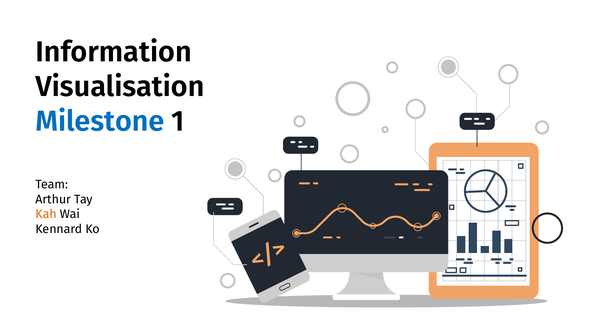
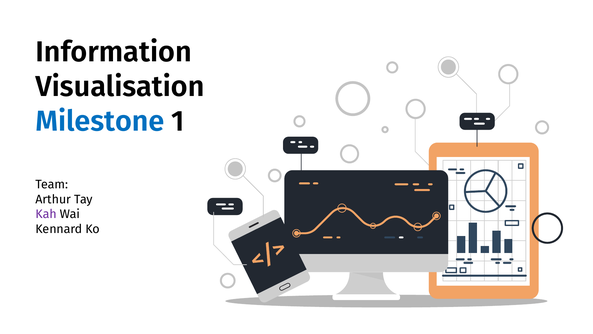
Kah colour: orange -> purple
